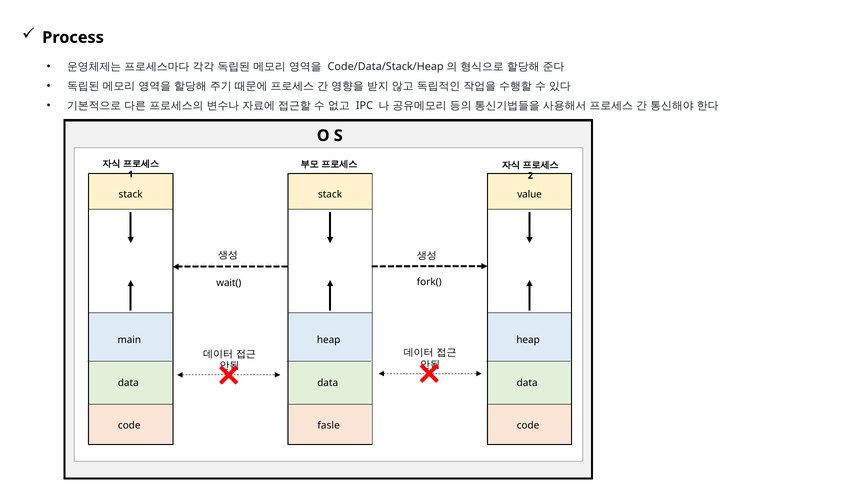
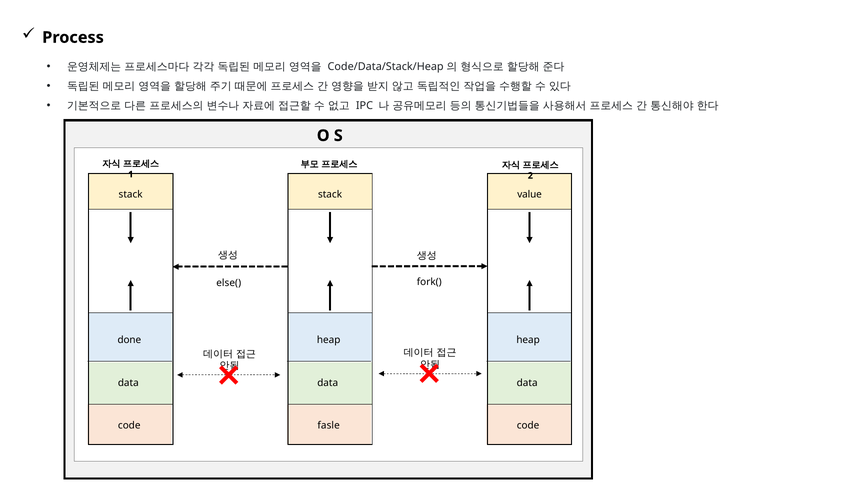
wait(: wait( -> else(
main: main -> done
